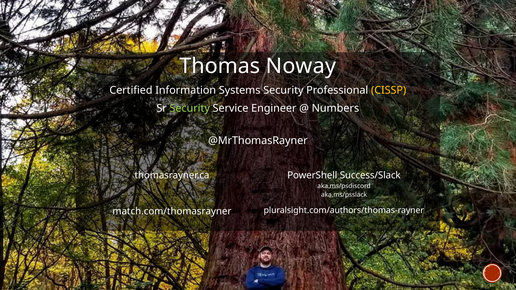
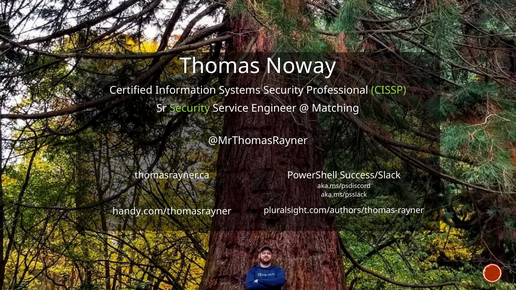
CISSP colour: yellow -> light green
Numbers: Numbers -> Matching
match.com/thomasrayner: match.com/thomasrayner -> handy.com/thomasrayner
